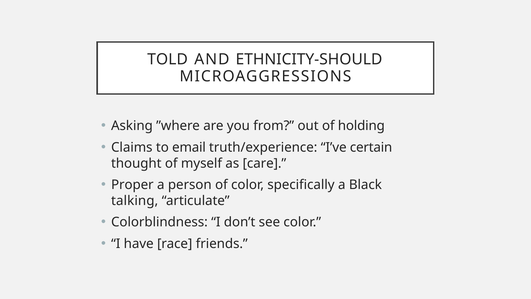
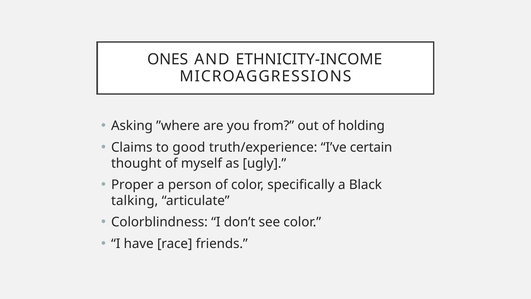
TOLD: TOLD -> ONES
ETHNICITY-SHOULD: ETHNICITY-SHOULD -> ETHNICITY-INCOME
email: email -> good
care: care -> ugly
